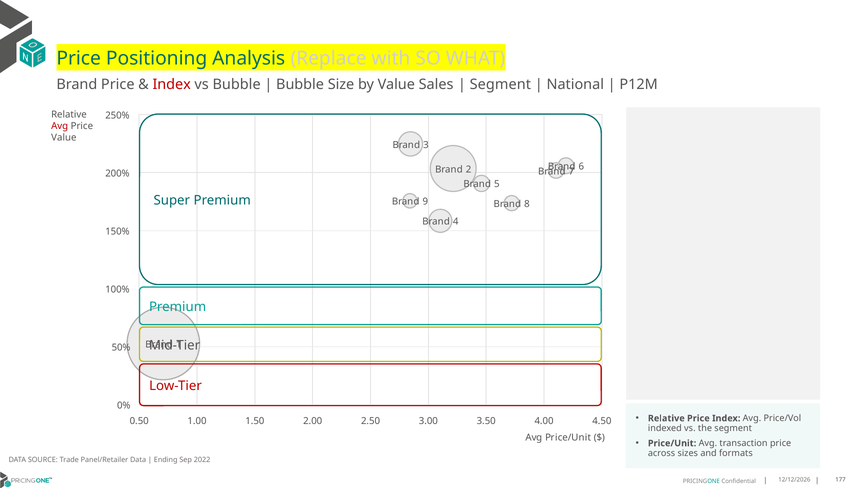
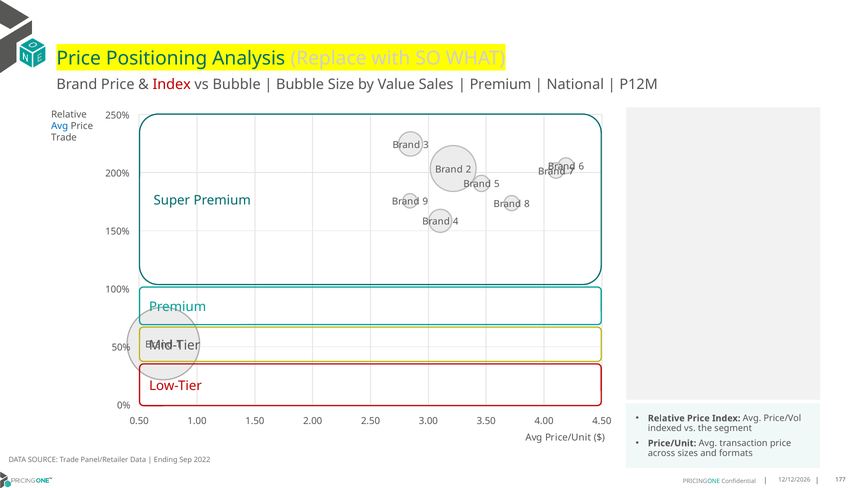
Segment at (500, 85): Segment -> Premium
Avg at (60, 126) colour: red -> blue
Value at (64, 138): Value -> Trade
